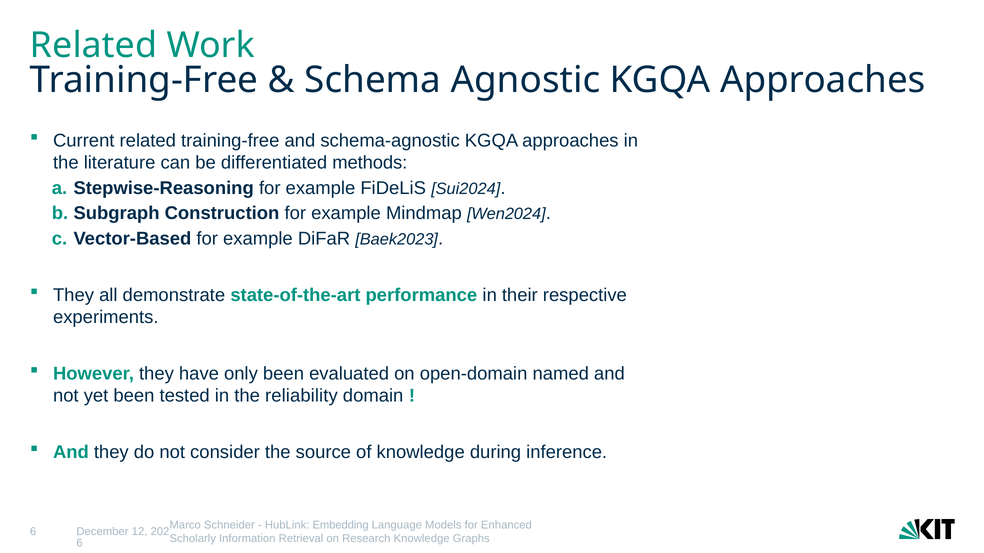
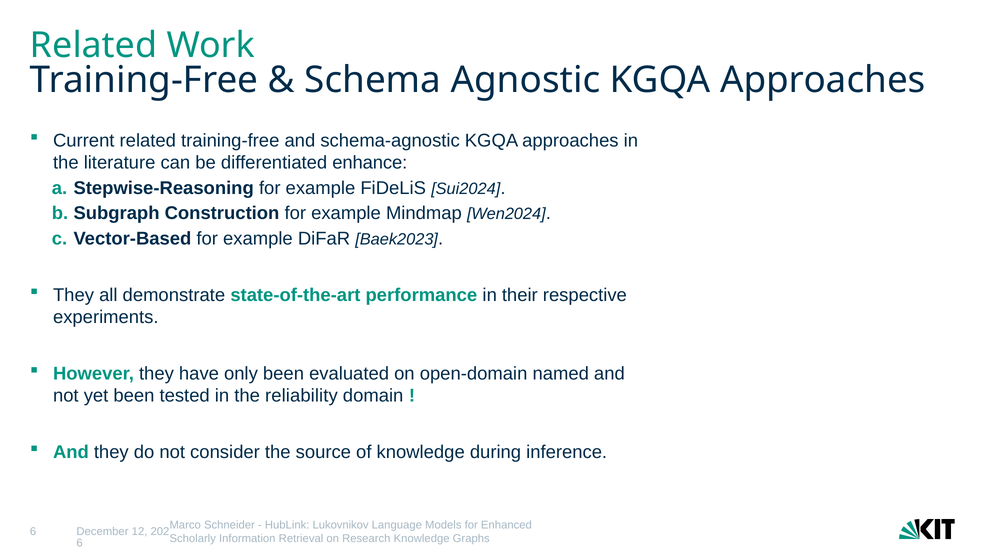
methods: methods -> enhance
Embedding: Embedding -> Lukovnikov
